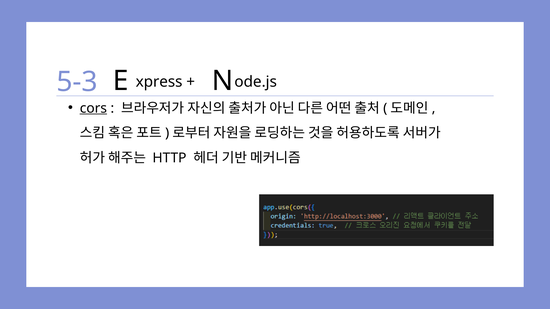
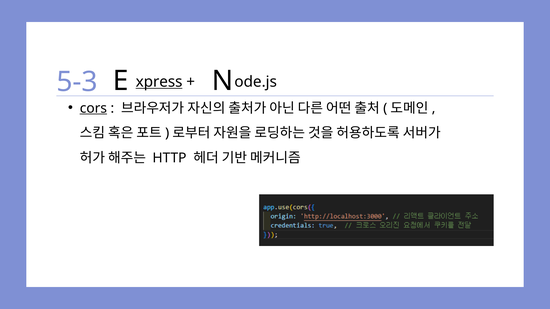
xpress underline: none -> present
